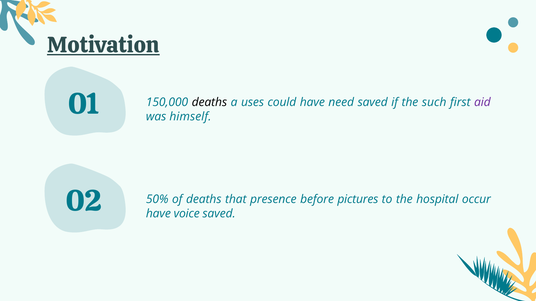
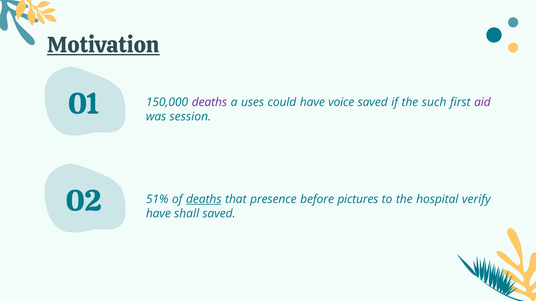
deaths at (209, 103) colour: black -> purple
need: need -> voice
himself: himself -> session
50%: 50% -> 51%
deaths at (204, 200) underline: none -> present
occur: occur -> verify
voice: voice -> shall
